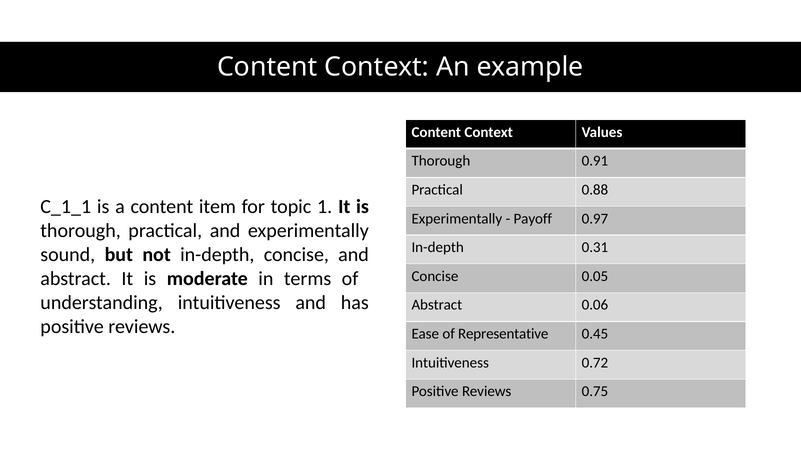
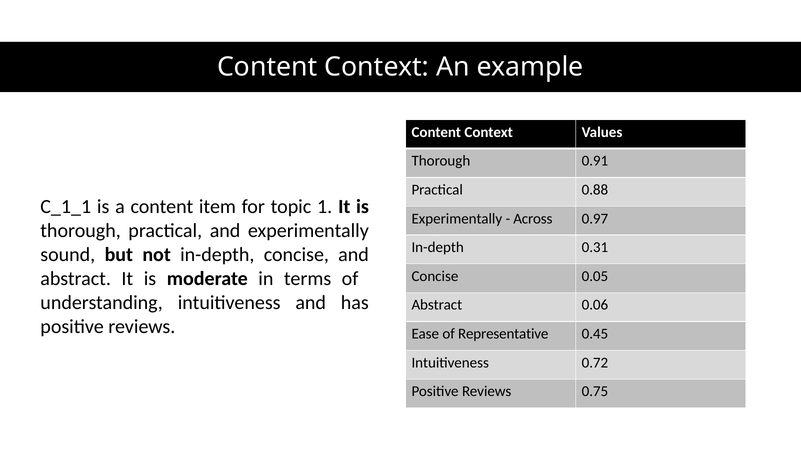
Payoff: Payoff -> Across
